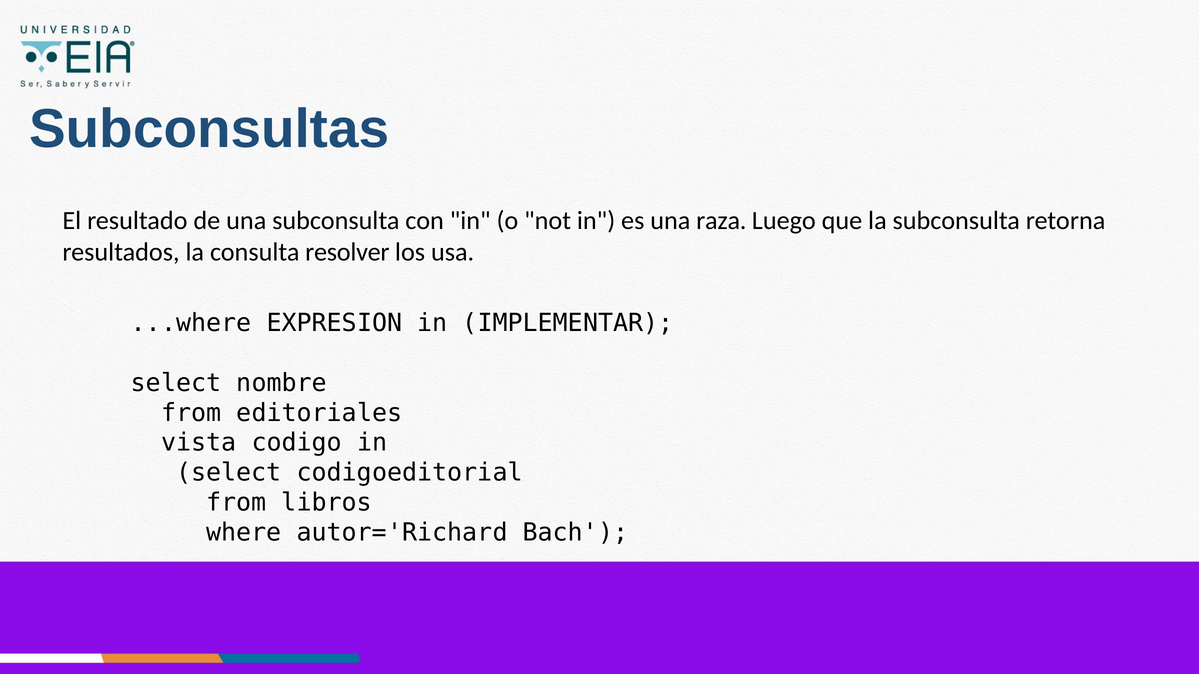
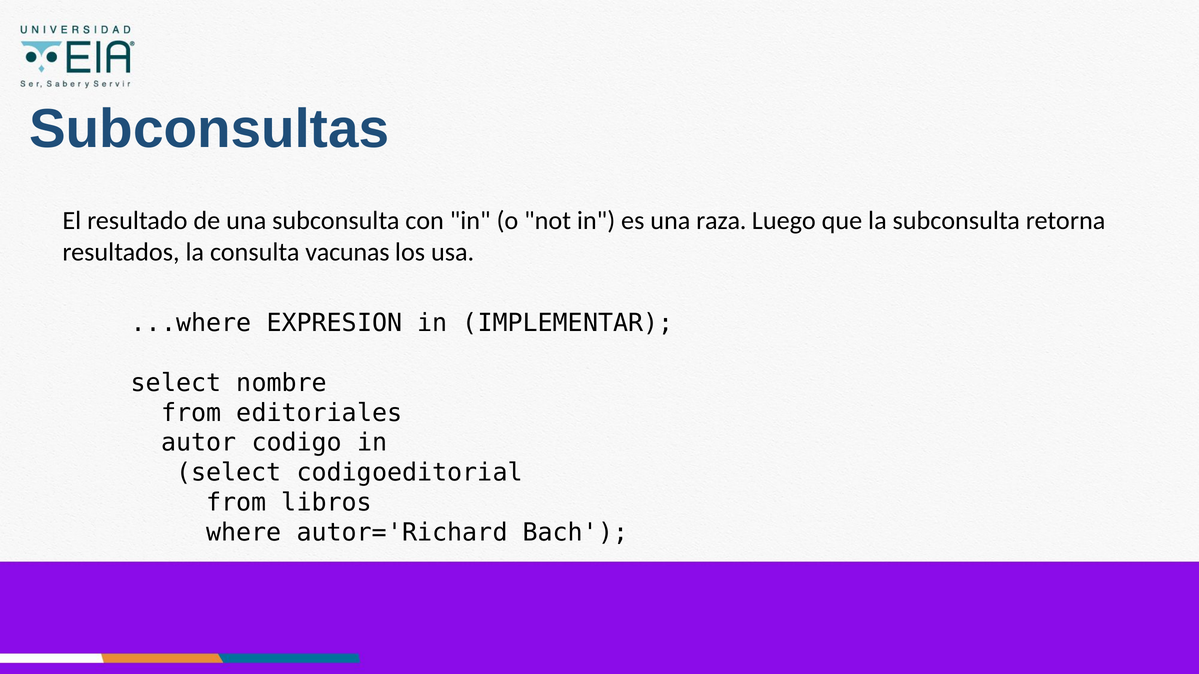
resolver: resolver -> vacunas
vista: vista -> autor
